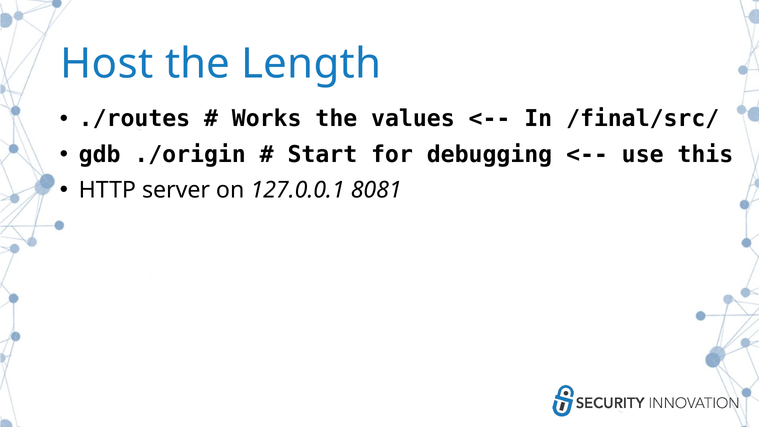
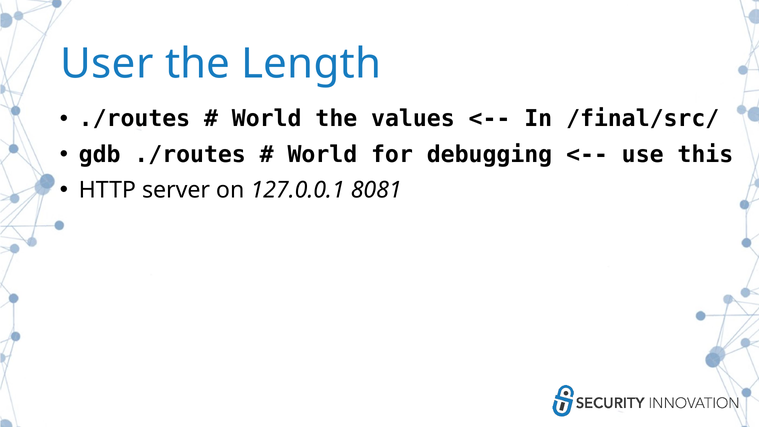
Host: Host -> User
Works at (267, 119): Works -> World
gdb ./origin: ./origin -> ./routes
Start at (322, 154): Start -> World
